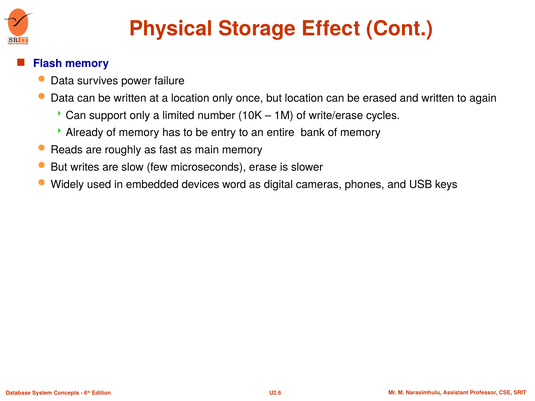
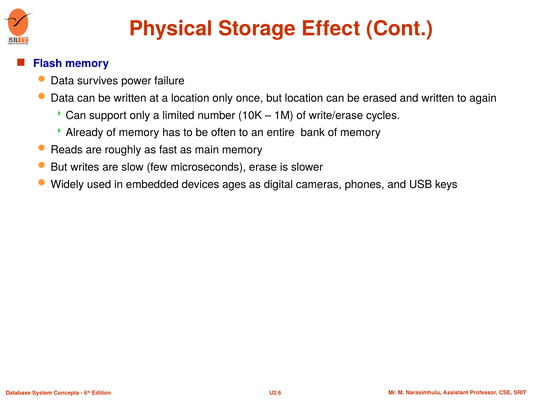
entry: entry -> often
word: word -> ages
